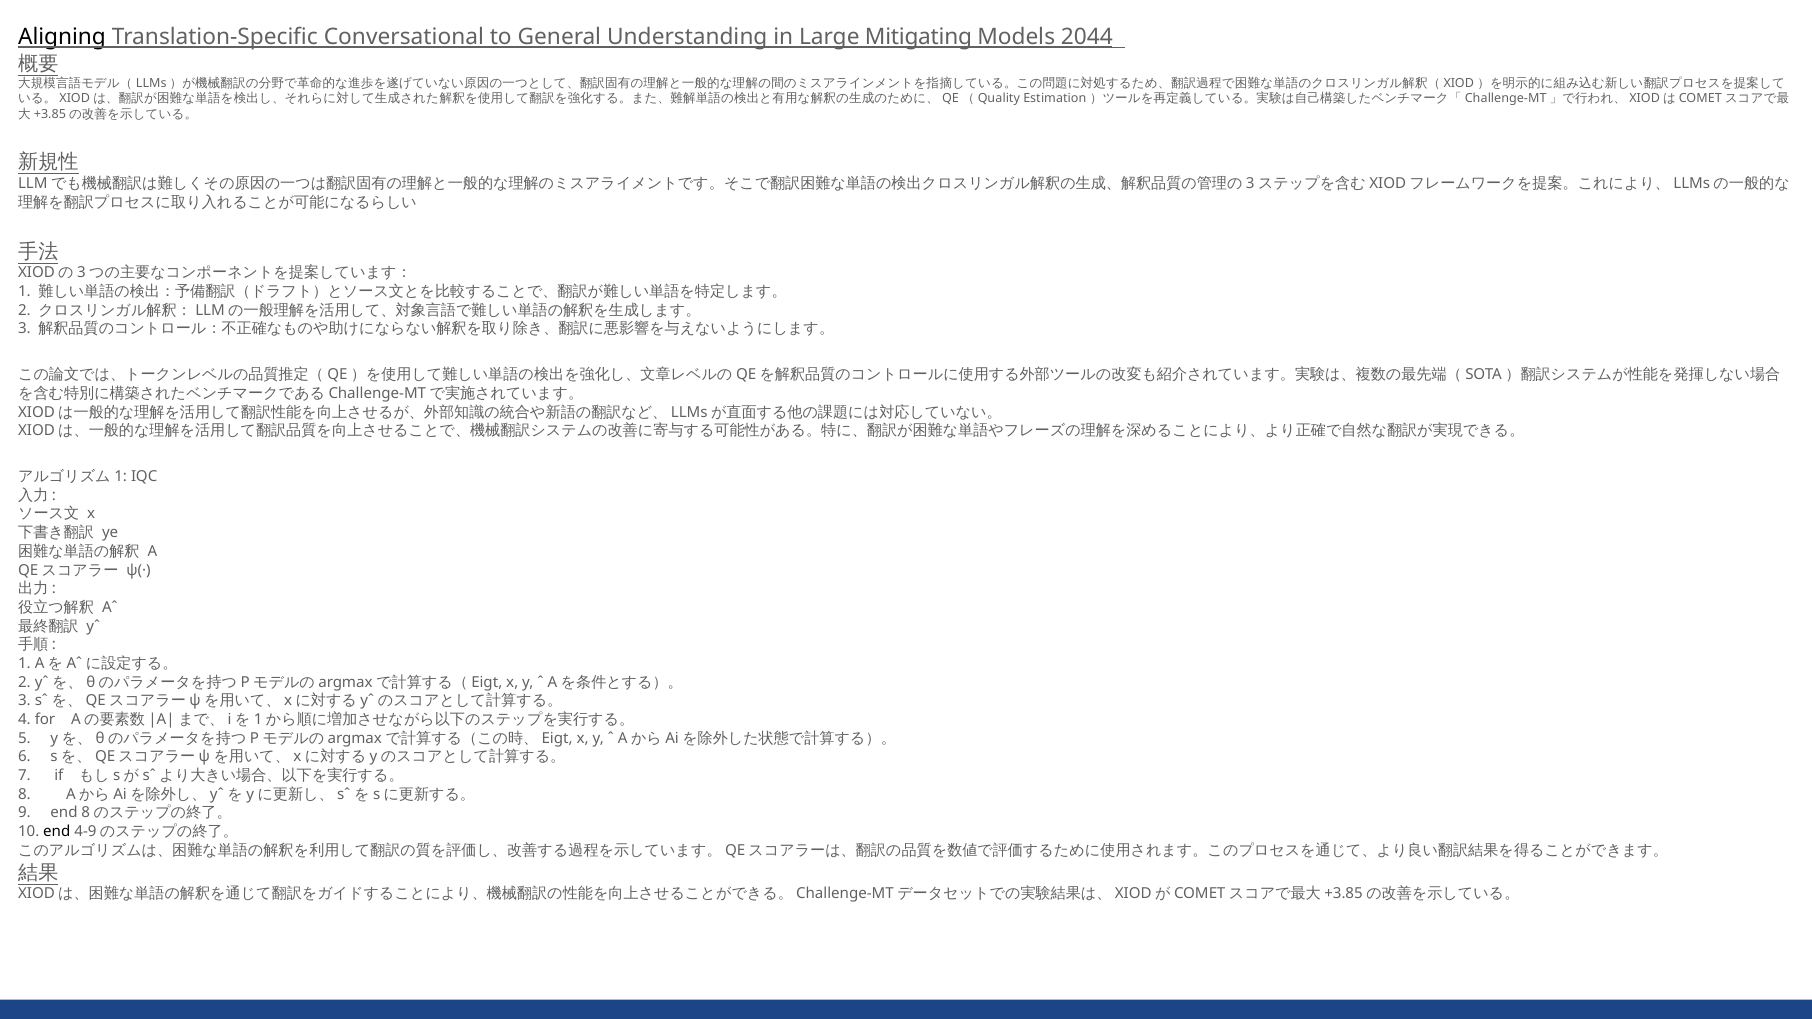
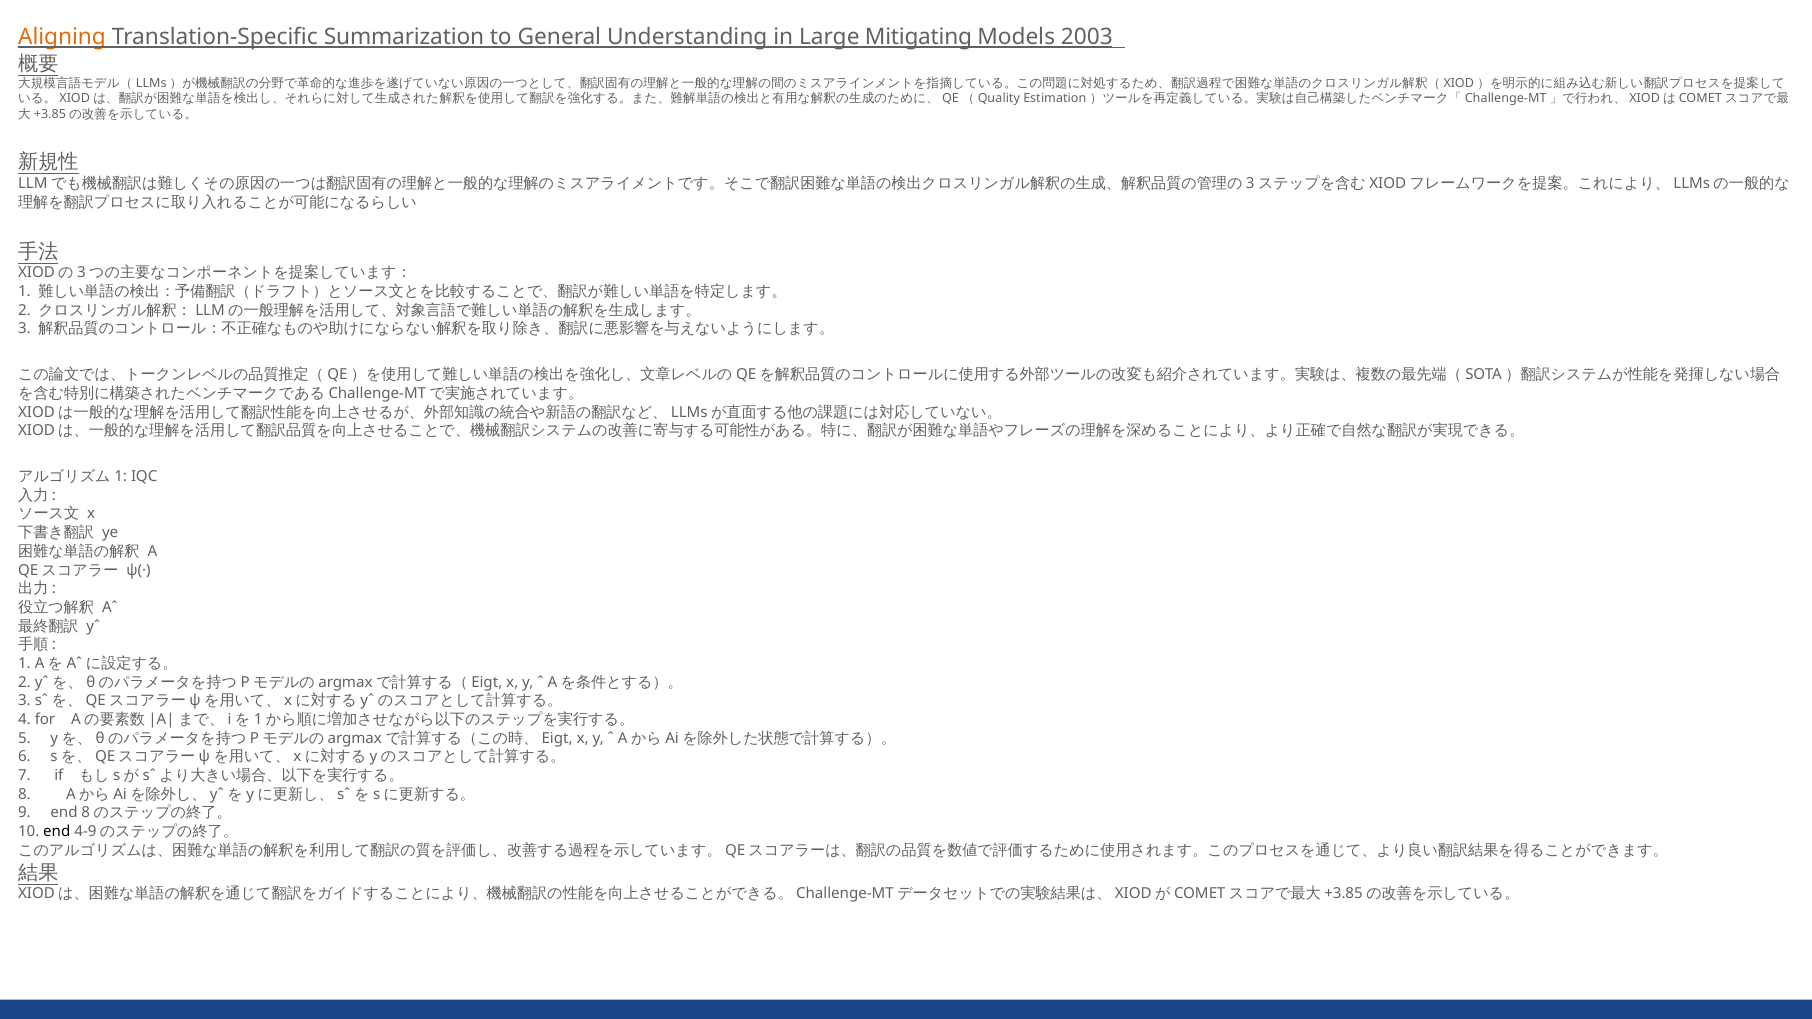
Aligning colour: black -> orange
Conversational: Conversational -> Summarization
2044: 2044 -> 2003
